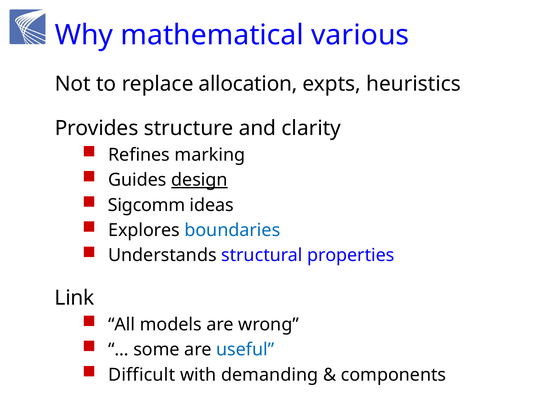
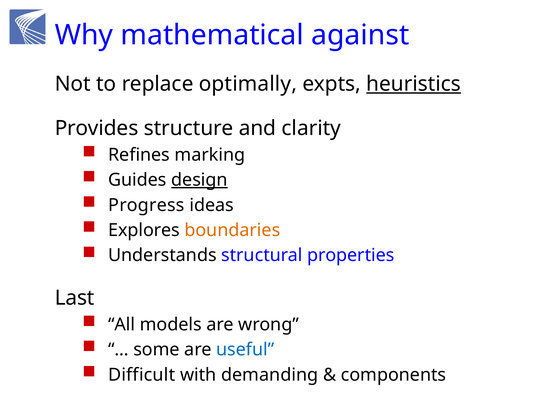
various: various -> against
allocation: allocation -> optimally
heuristics underline: none -> present
Sigcomm: Sigcomm -> Progress
boundaries colour: blue -> orange
Link: Link -> Last
